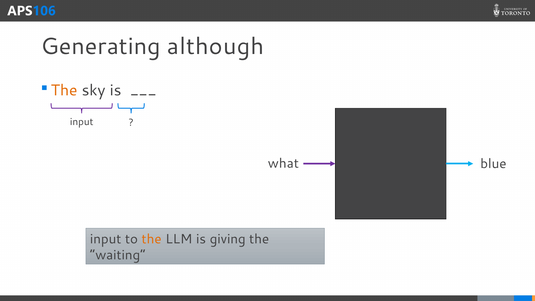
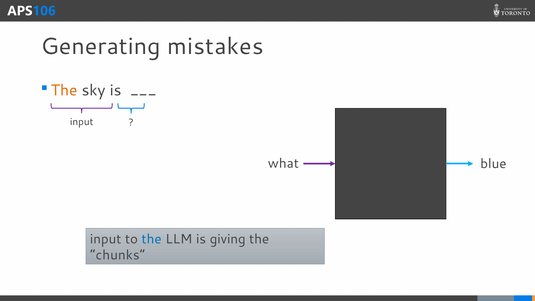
although: although -> mistakes
the at (152, 239) colour: orange -> blue
waiting: waiting -> chunks
